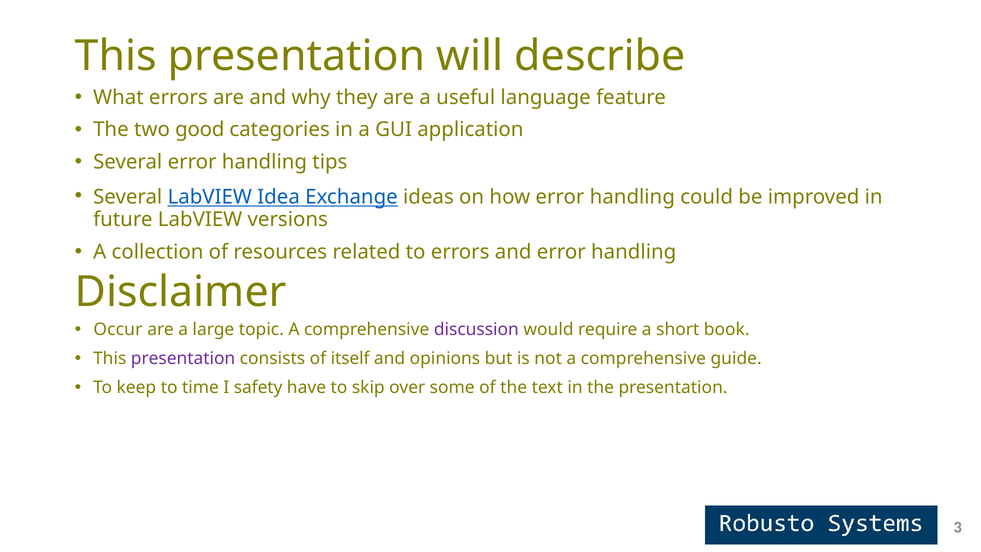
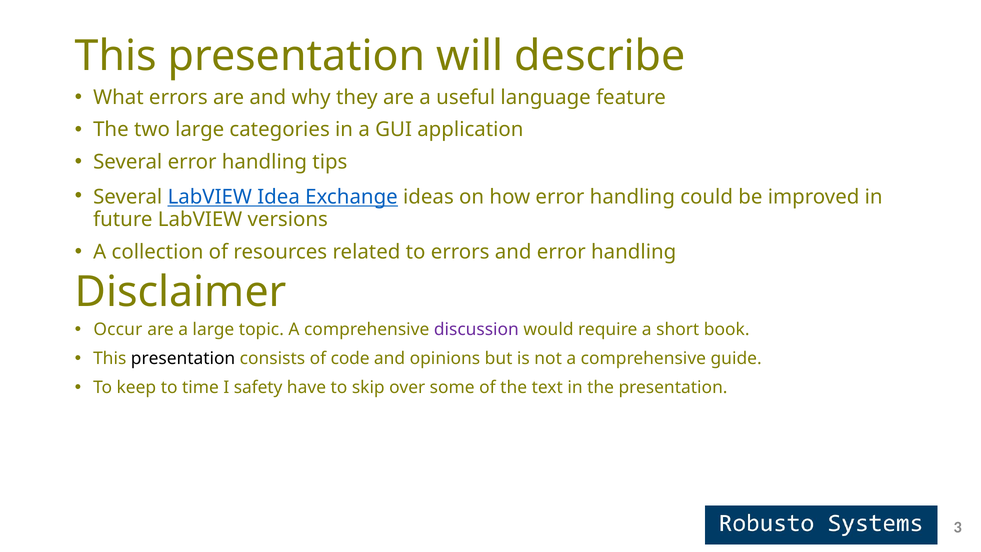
two good: good -> large
presentation at (183, 358) colour: purple -> black
itself: itself -> code
